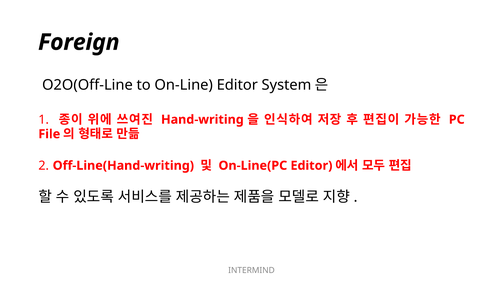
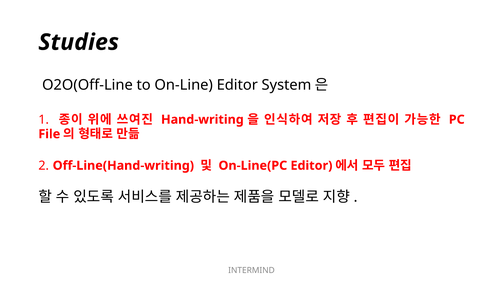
Foreign: Foreign -> Studies
